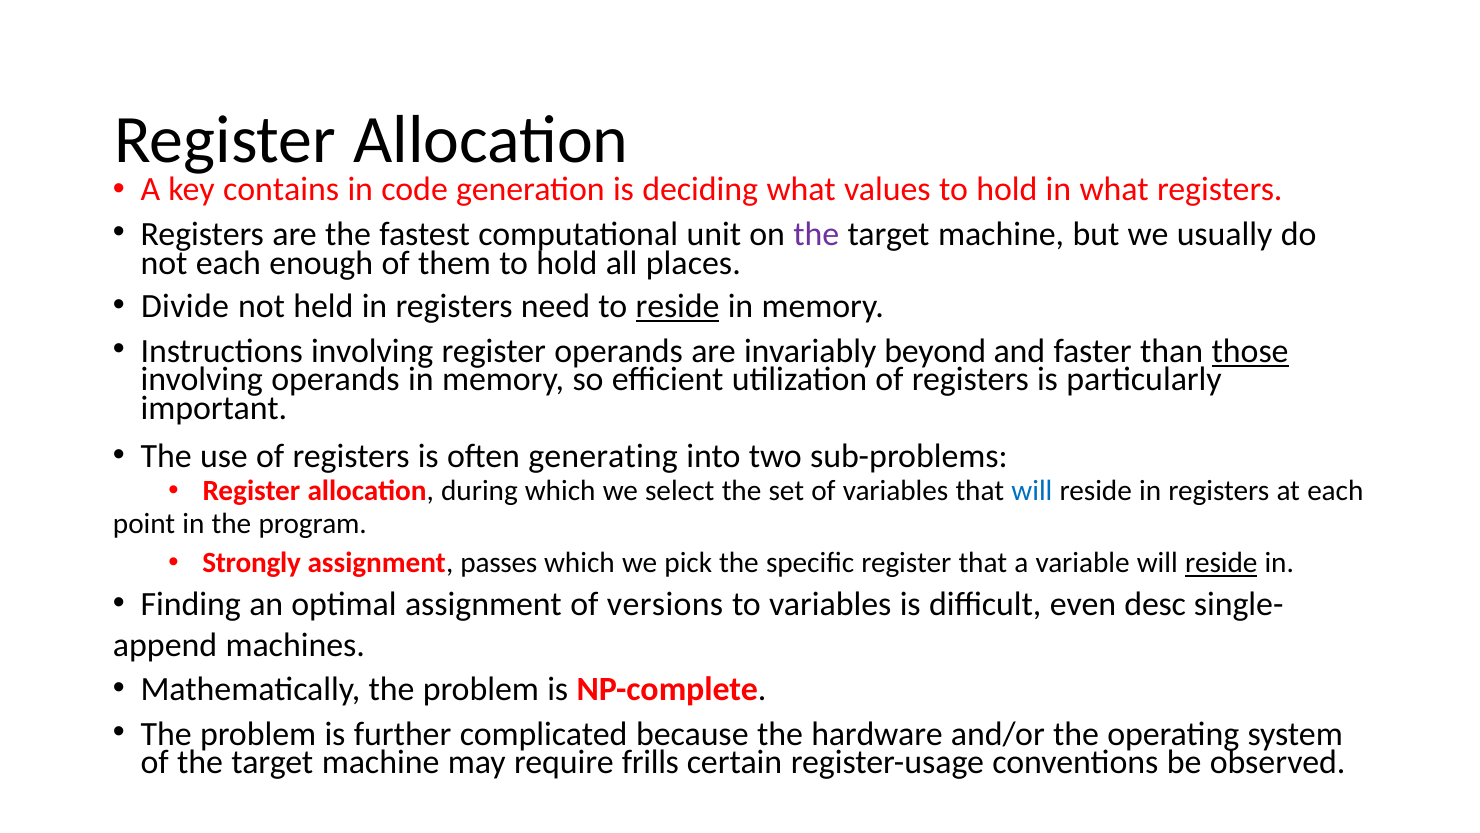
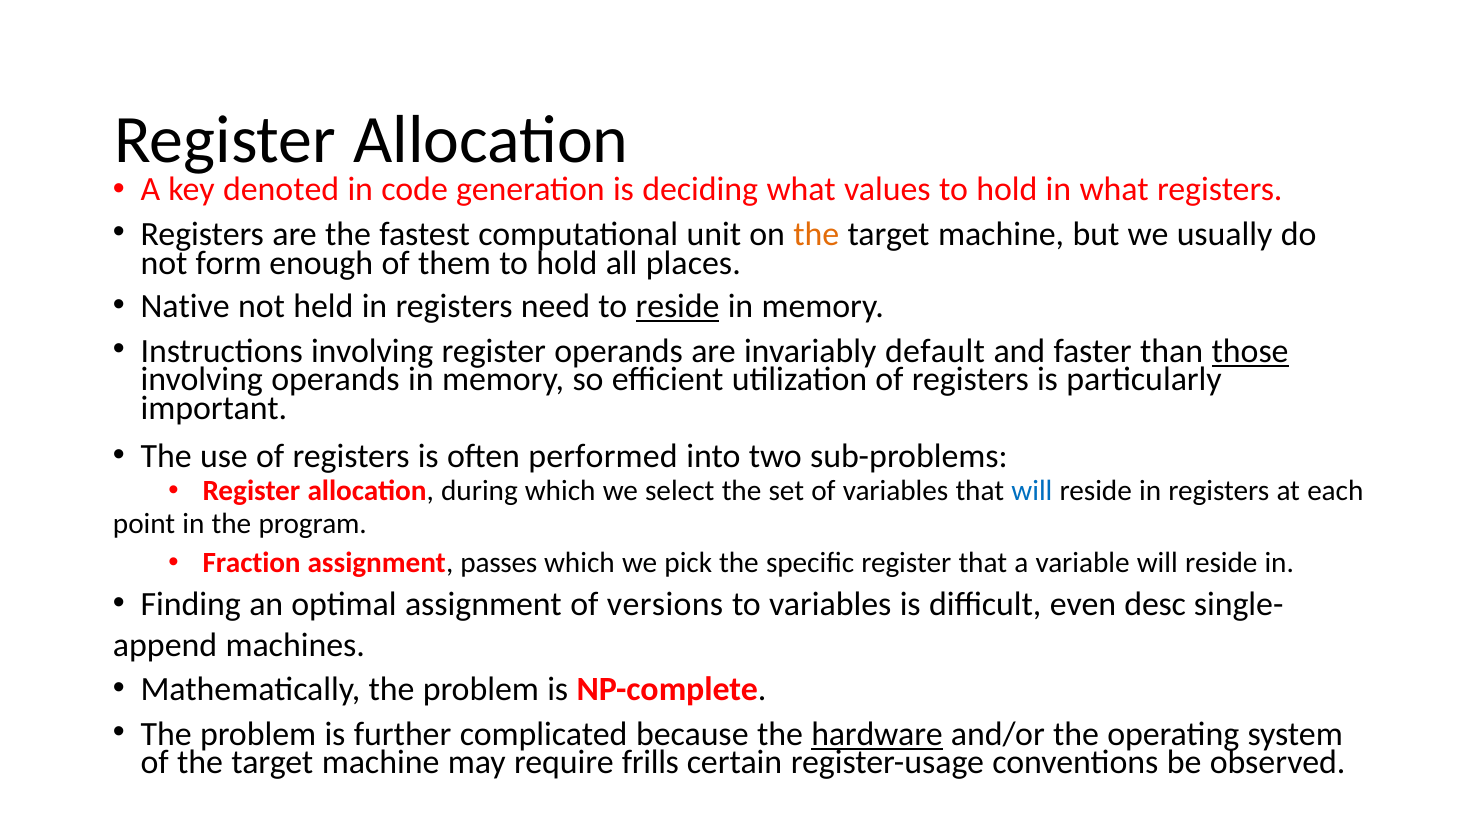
contains: contains -> denoted
the at (816, 235) colour: purple -> orange
not each: each -> form
Divide: Divide -> Native
beyond: beyond -> default
generating: generating -> performed
Strongly: Strongly -> Fraction
reside at (1221, 563) underline: present -> none
hardware underline: none -> present
